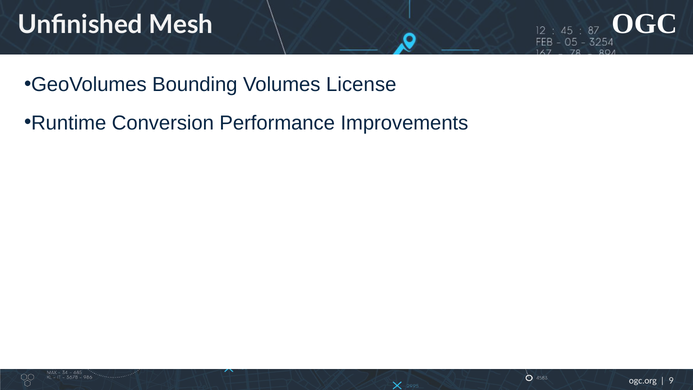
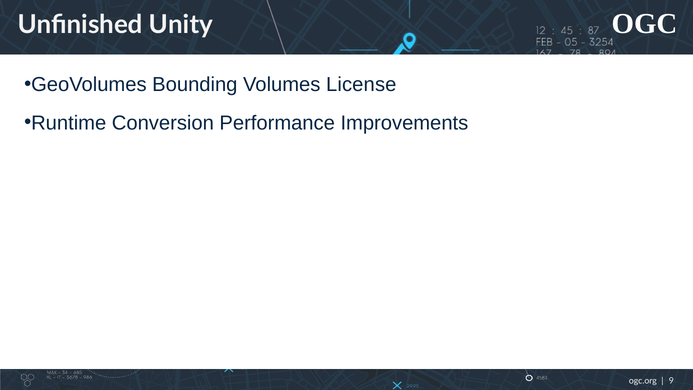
Mesh: Mesh -> Unity
